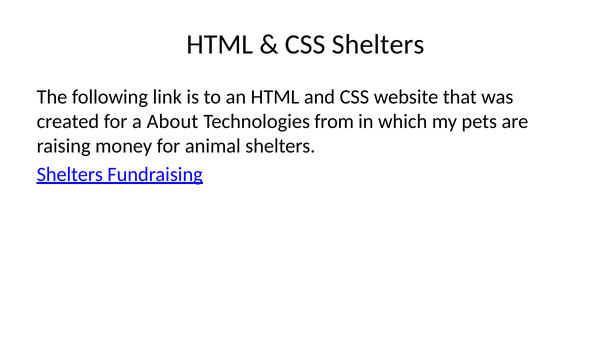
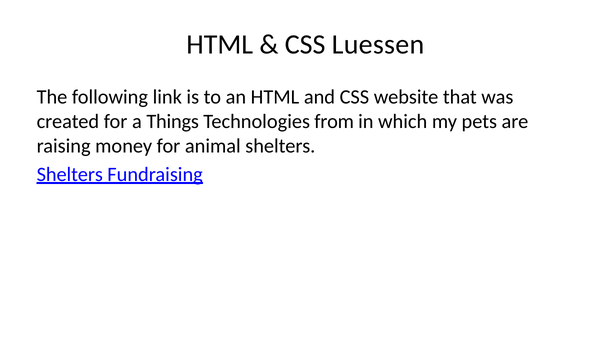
CSS Shelters: Shelters -> Luessen
About: About -> Things
